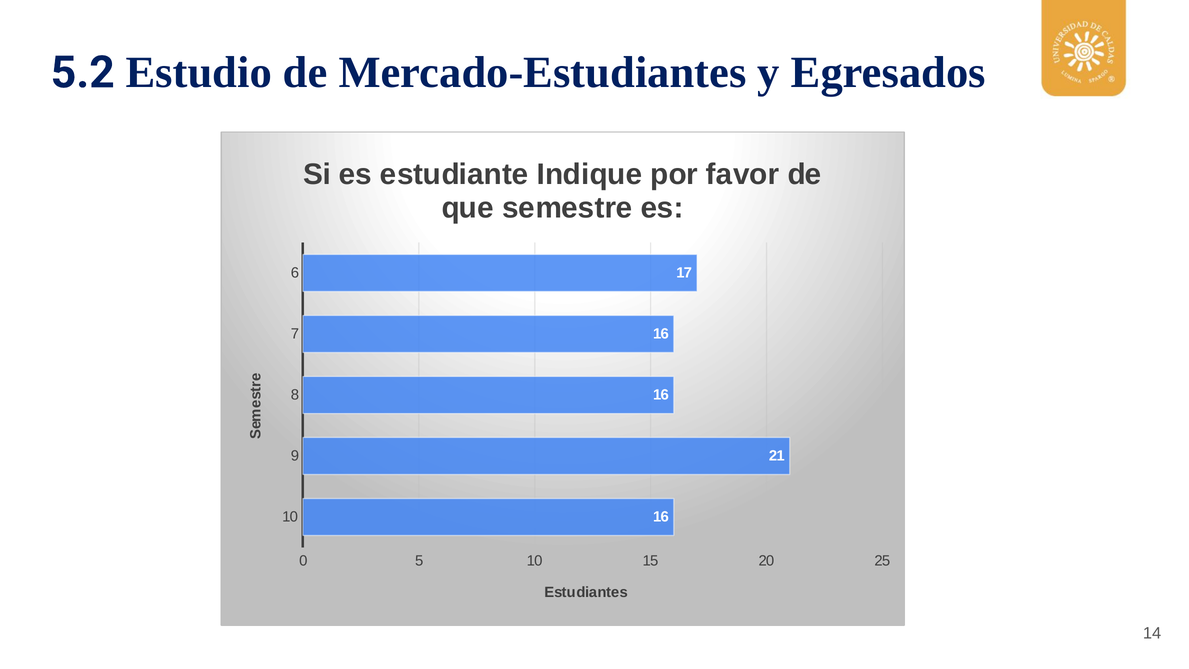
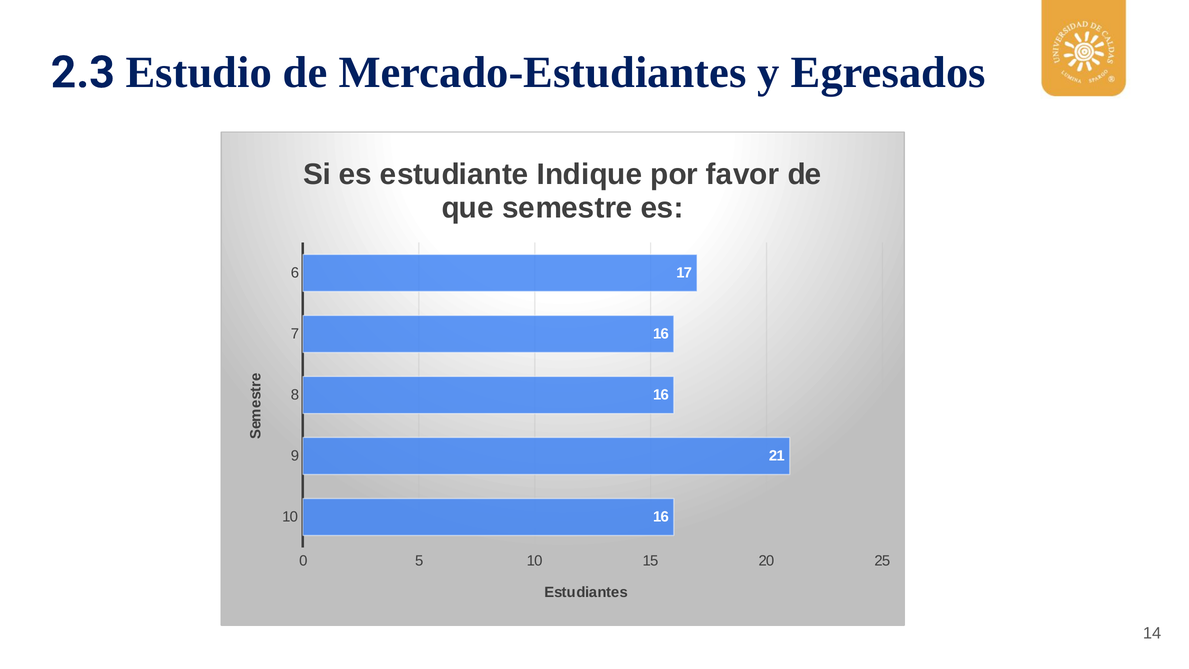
5.2: 5.2 -> 2.3
